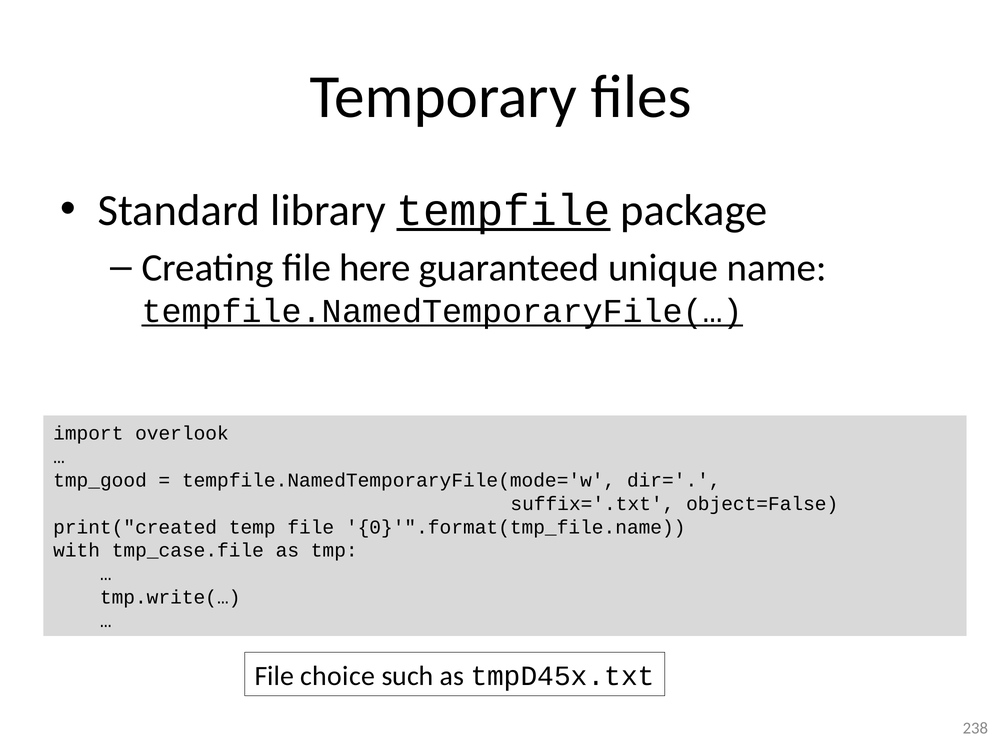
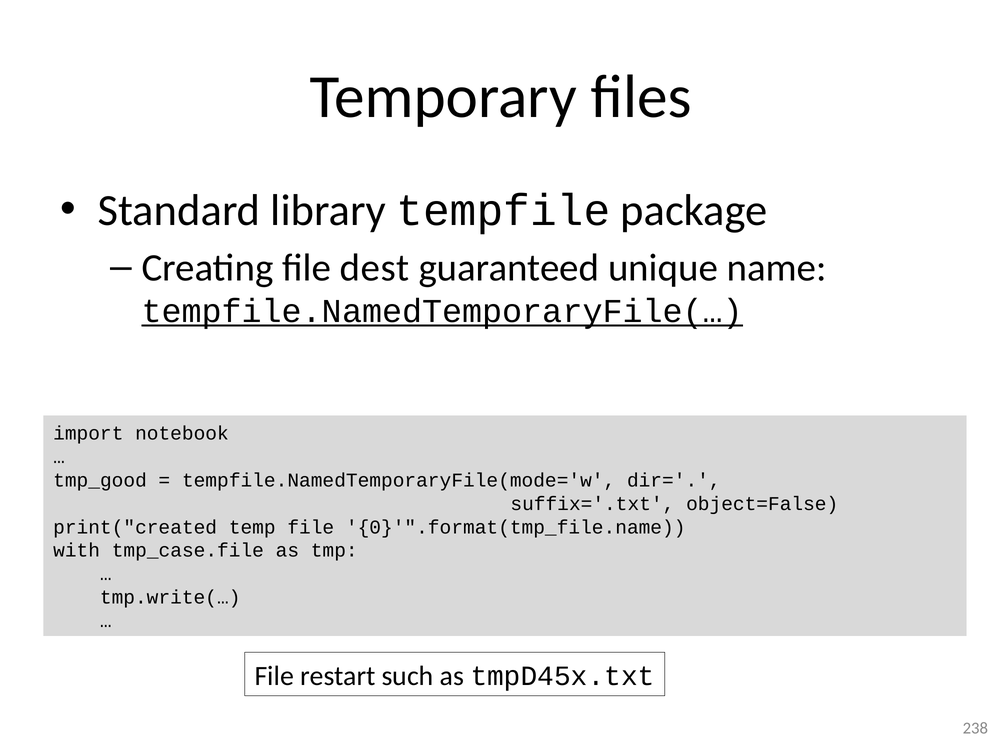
tempfile underline: present -> none
here: here -> dest
overlook: overlook -> notebook
choice: choice -> restart
